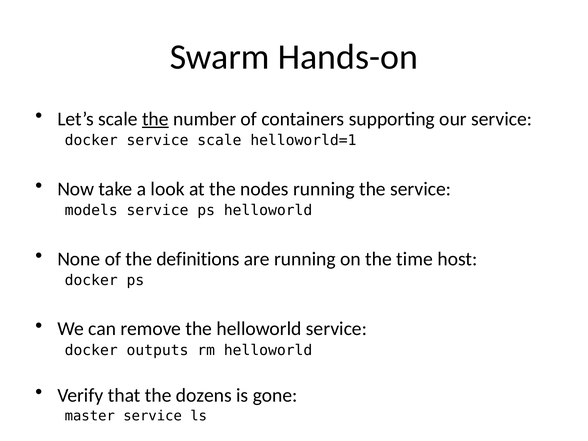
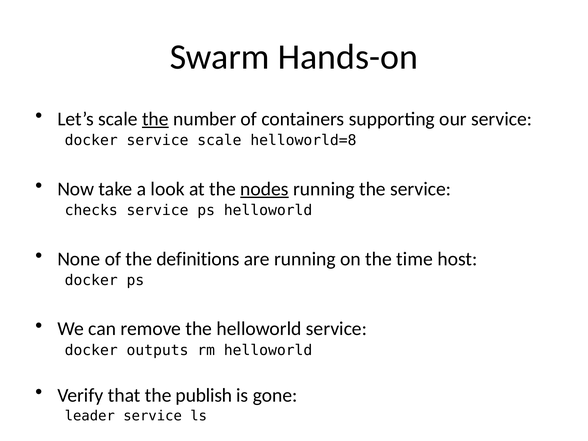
helloworld=1: helloworld=1 -> helloworld=8
nodes underline: none -> present
models: models -> checks
dozens: dozens -> publish
master: master -> leader
